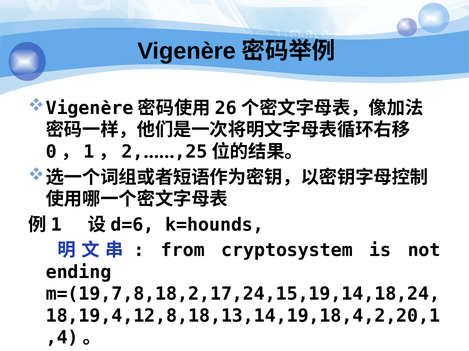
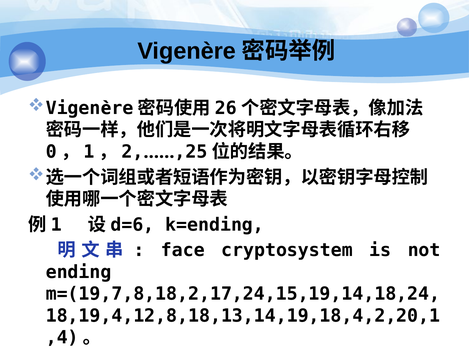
k=hounds: k=hounds -> k=ending
from: from -> face
